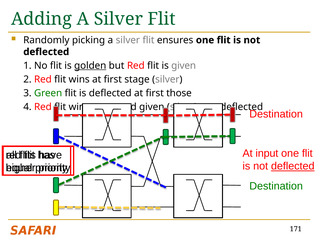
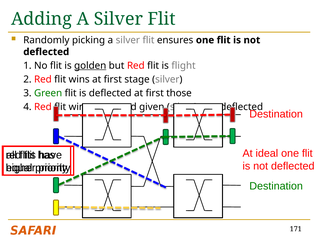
is given: given -> flight
input: input -> ideal
deflected at (293, 166) underline: present -> none
